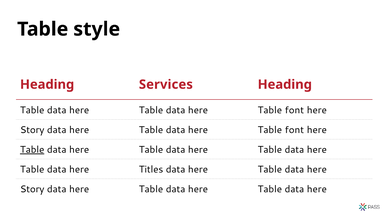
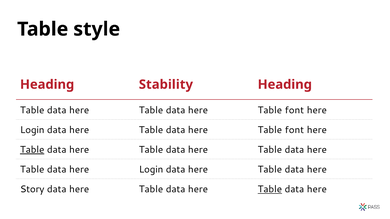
Services: Services -> Stability
Story at (32, 130): Story -> Login
data here Titles: Titles -> Login
Table at (270, 190) underline: none -> present
